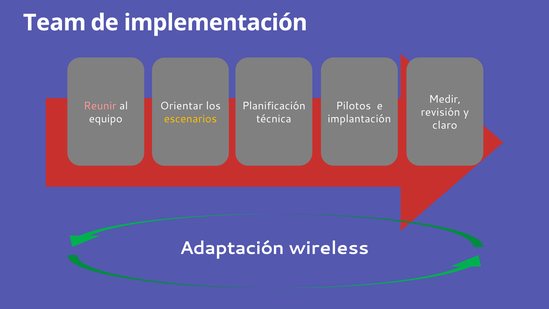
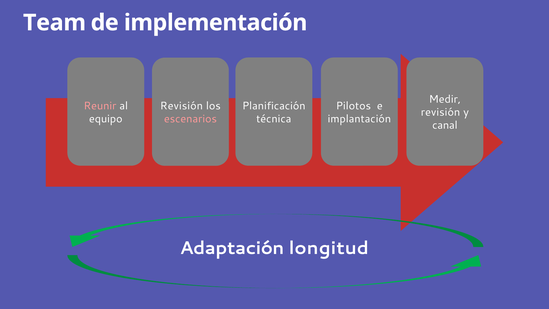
Orientar at (181, 106): Orientar -> Revisión
escenarios colour: yellow -> pink
claro: claro -> canal
wireless: wireless -> longitud
